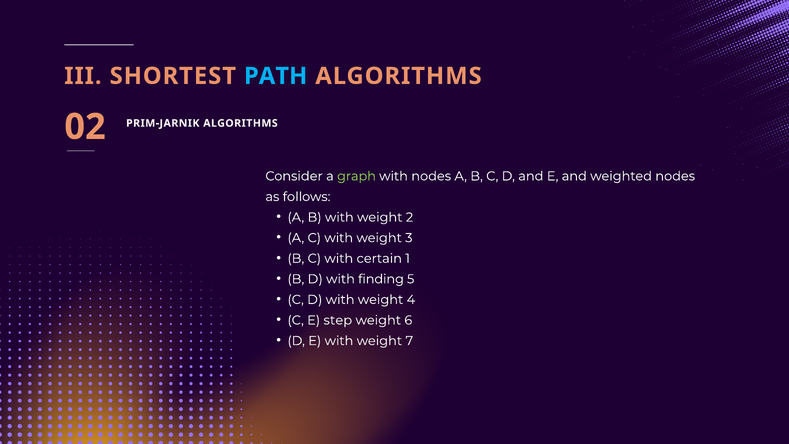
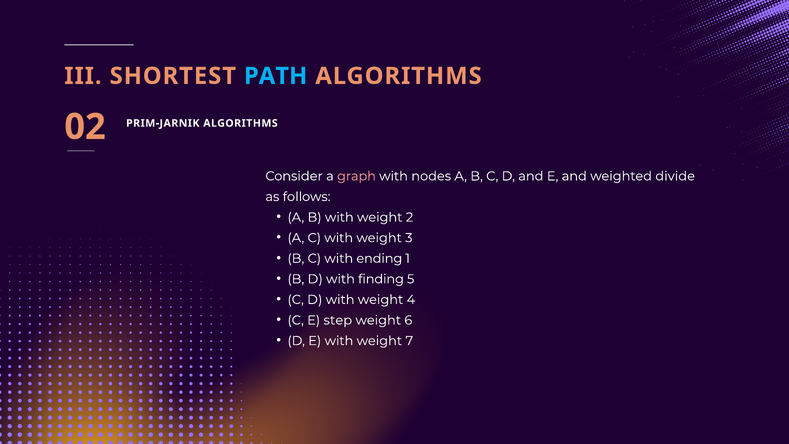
graph colour: light green -> pink
weighted nodes: nodes -> divide
certain: certain -> ending
